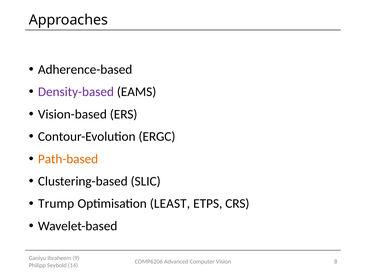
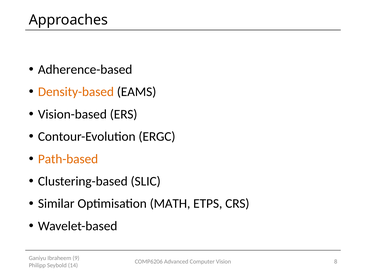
Density-based colour: purple -> orange
Trump: Trump -> Similar
LEAST: LEAST -> MATH
